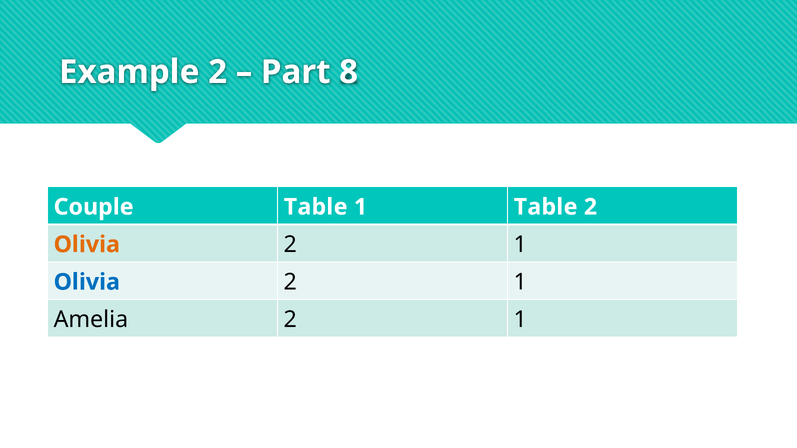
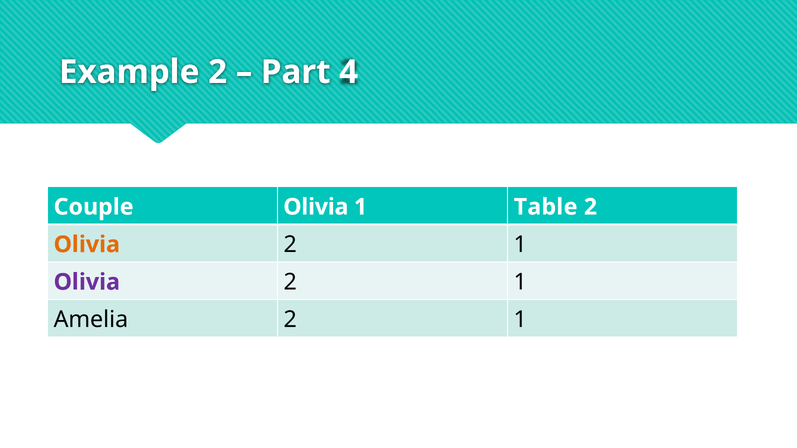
8: 8 -> 4
Couple Table: Table -> Olivia
Olivia at (87, 282) colour: blue -> purple
